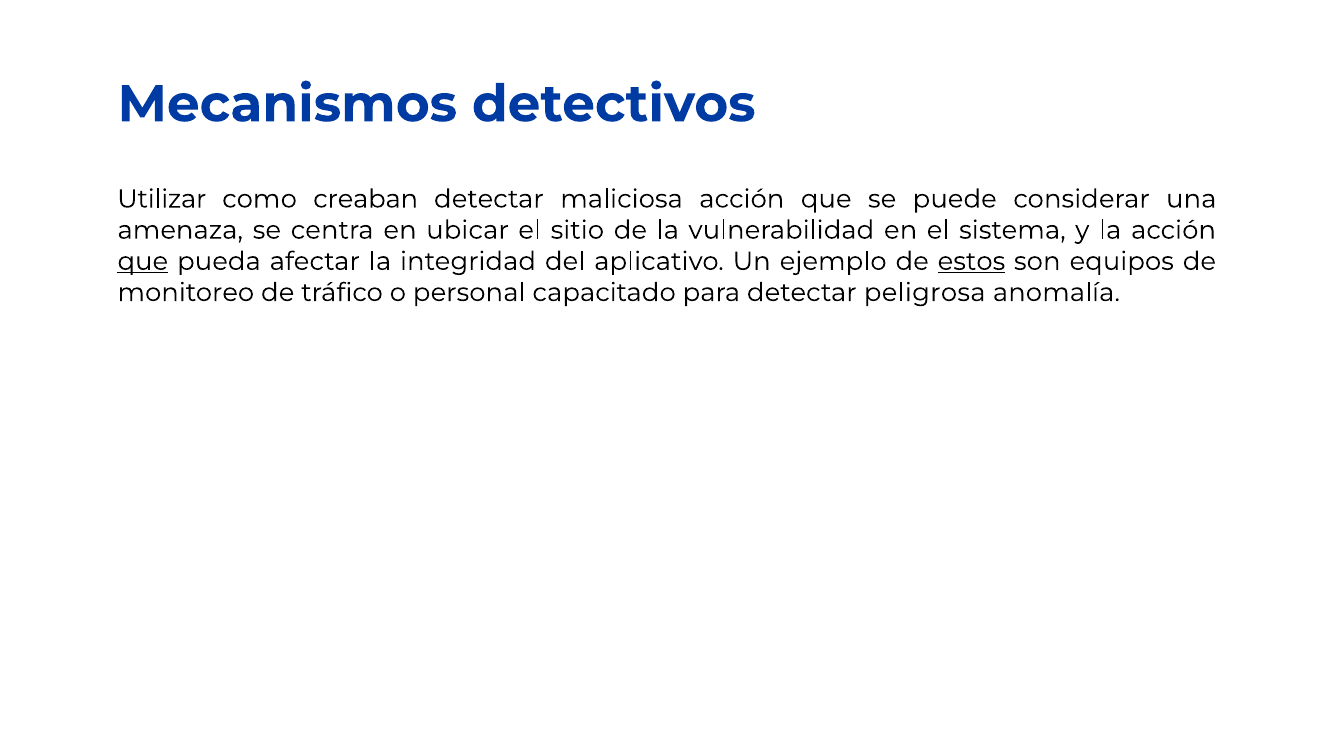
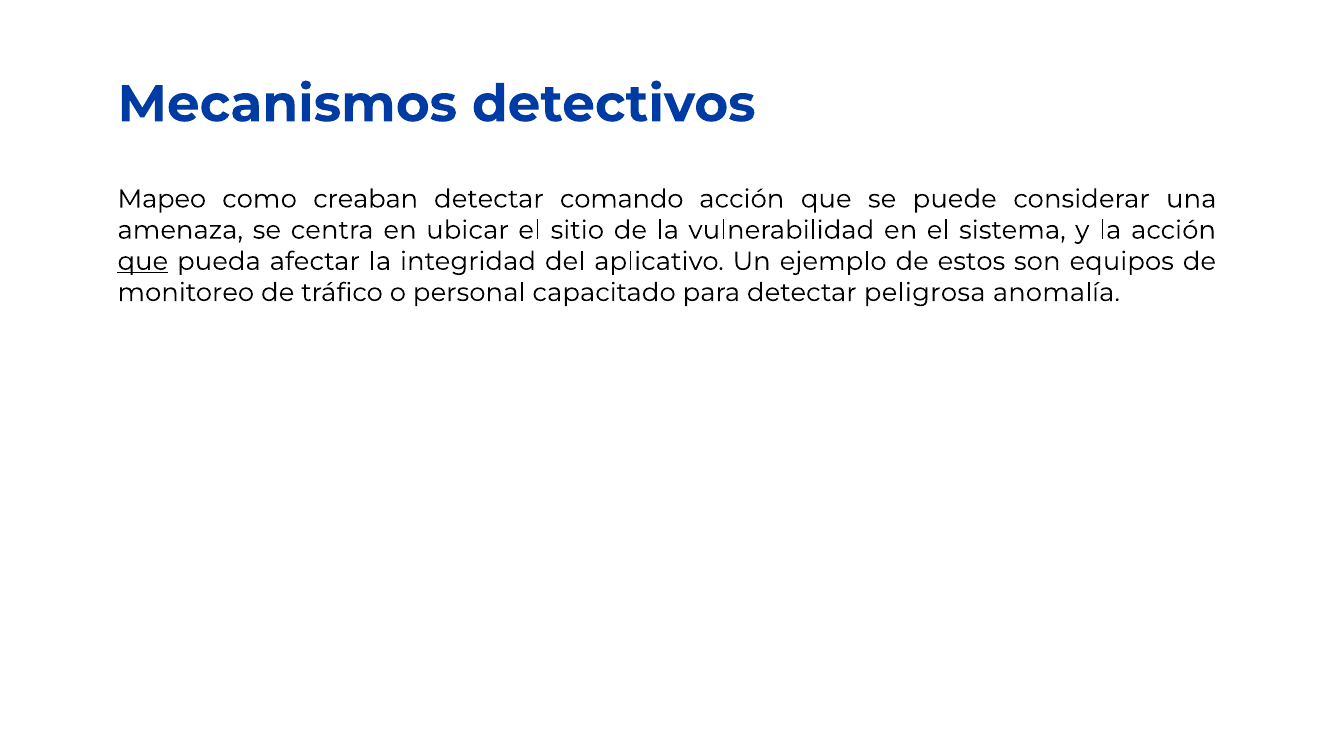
Utilizar: Utilizar -> Mapeo
maliciosa: maliciosa -> comando
estos underline: present -> none
